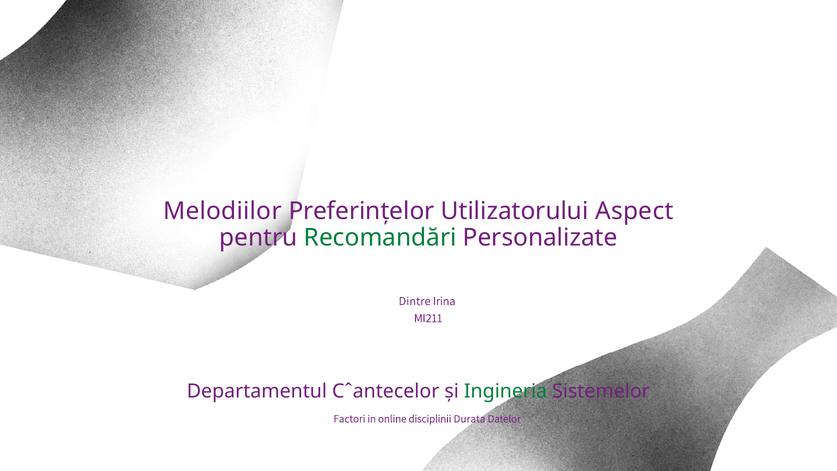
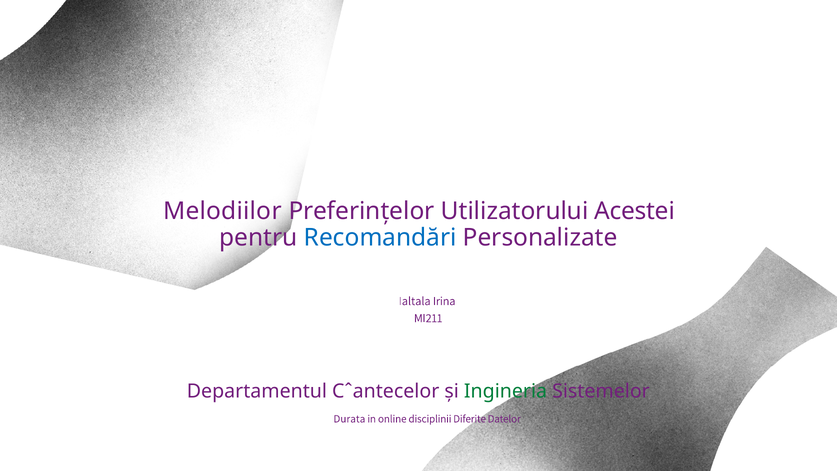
Aspect: Aspect -> Acestei
Recomandări colour: green -> blue
Dintre: Dintre -> Ialtala
Factori: Factori -> Durata
Durata: Durata -> Diferite
